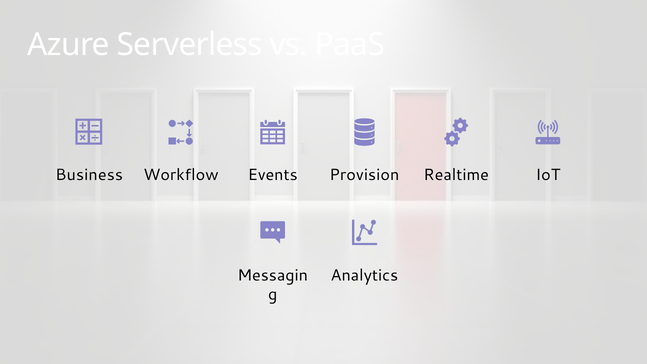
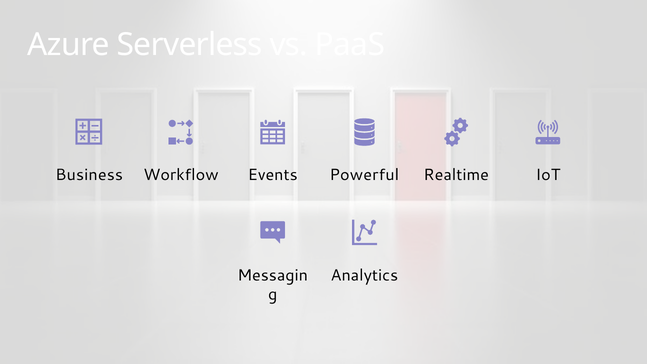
Provision: Provision -> Powerful
